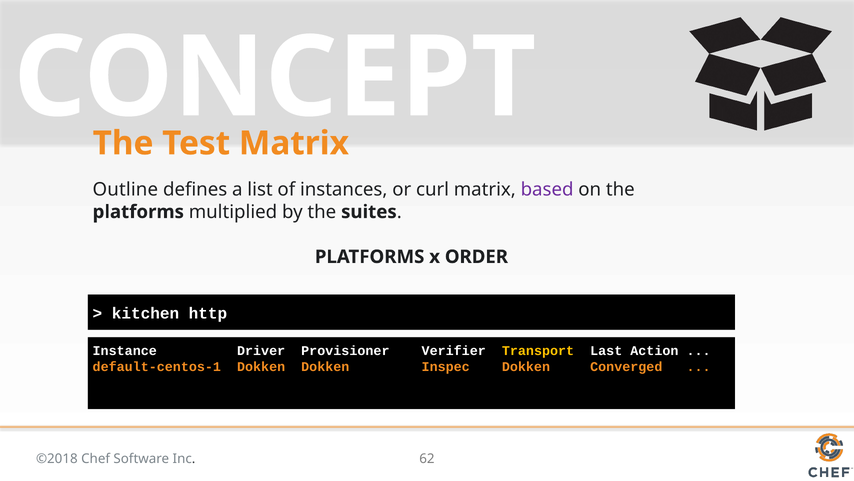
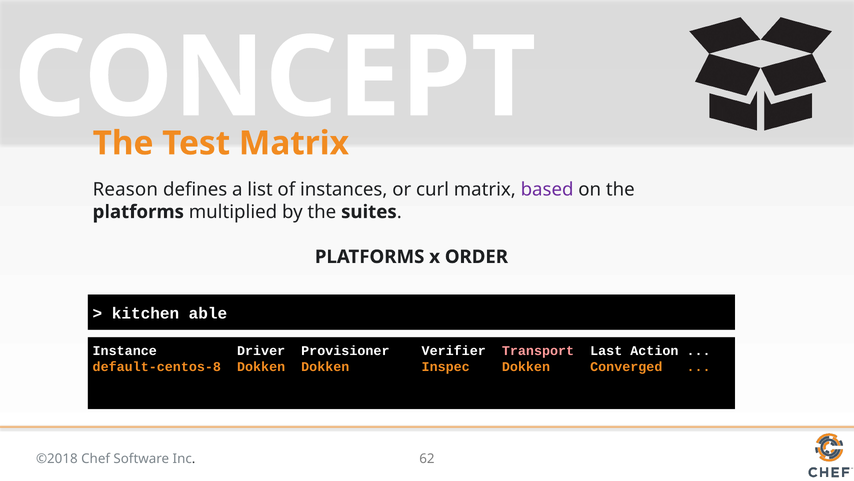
Outline: Outline -> Reason
http: http -> able
Transport colour: yellow -> pink
default-centos-1: default-centos-1 -> default-centos-8
